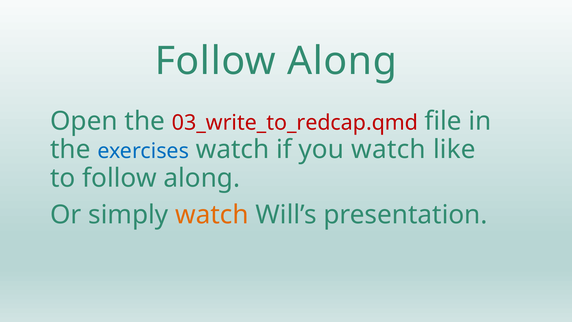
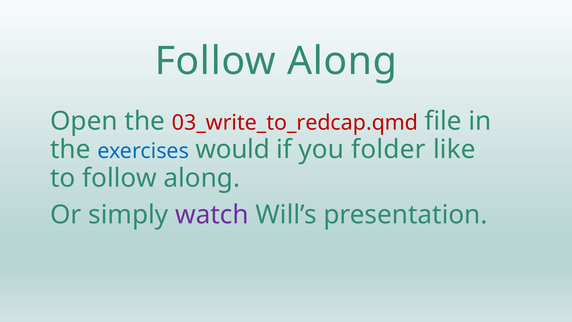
exercises watch: watch -> would
you watch: watch -> folder
watch at (212, 215) colour: orange -> purple
